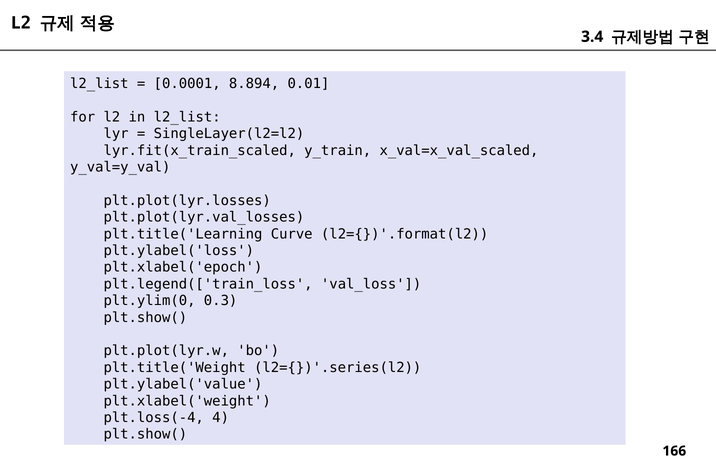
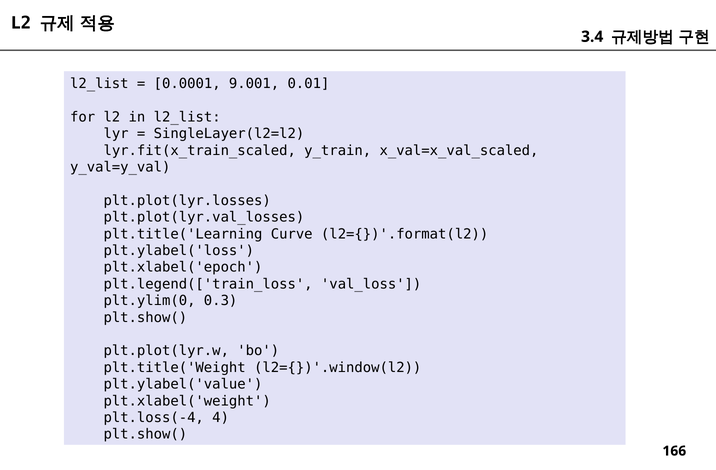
8.894: 8.894 -> 9.001
l2={})'.series(l2: l2={})'.series(l2 -> l2={})'.window(l2
